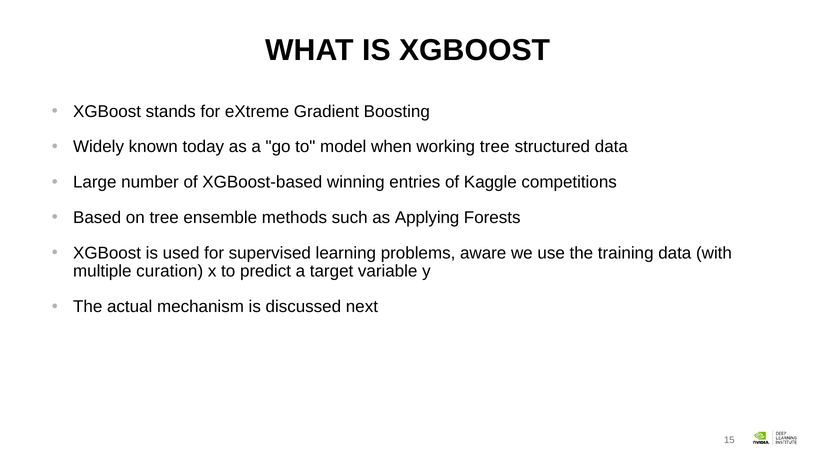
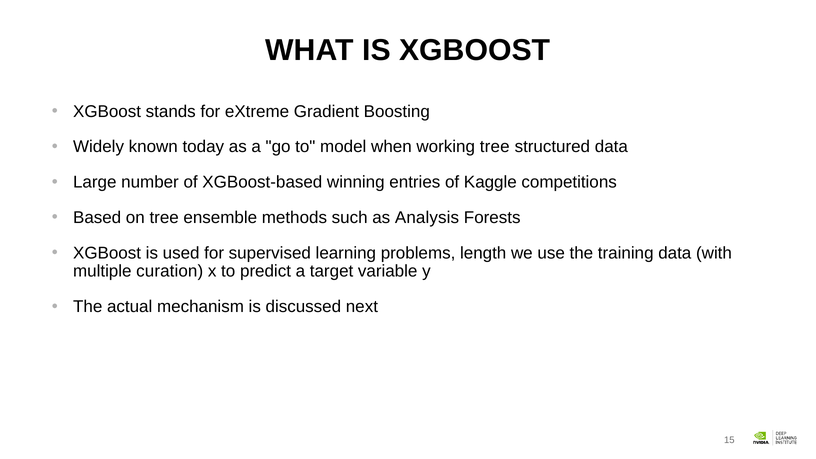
Applying: Applying -> Analysis
aware: aware -> length
